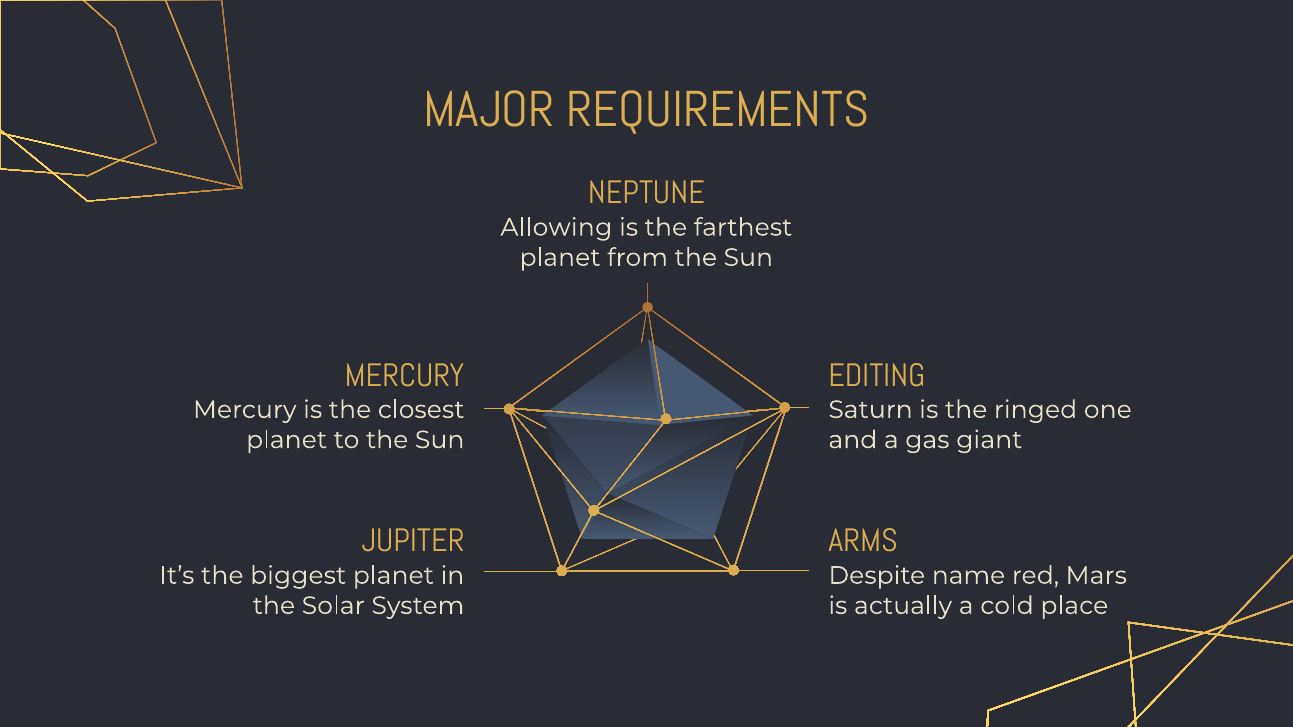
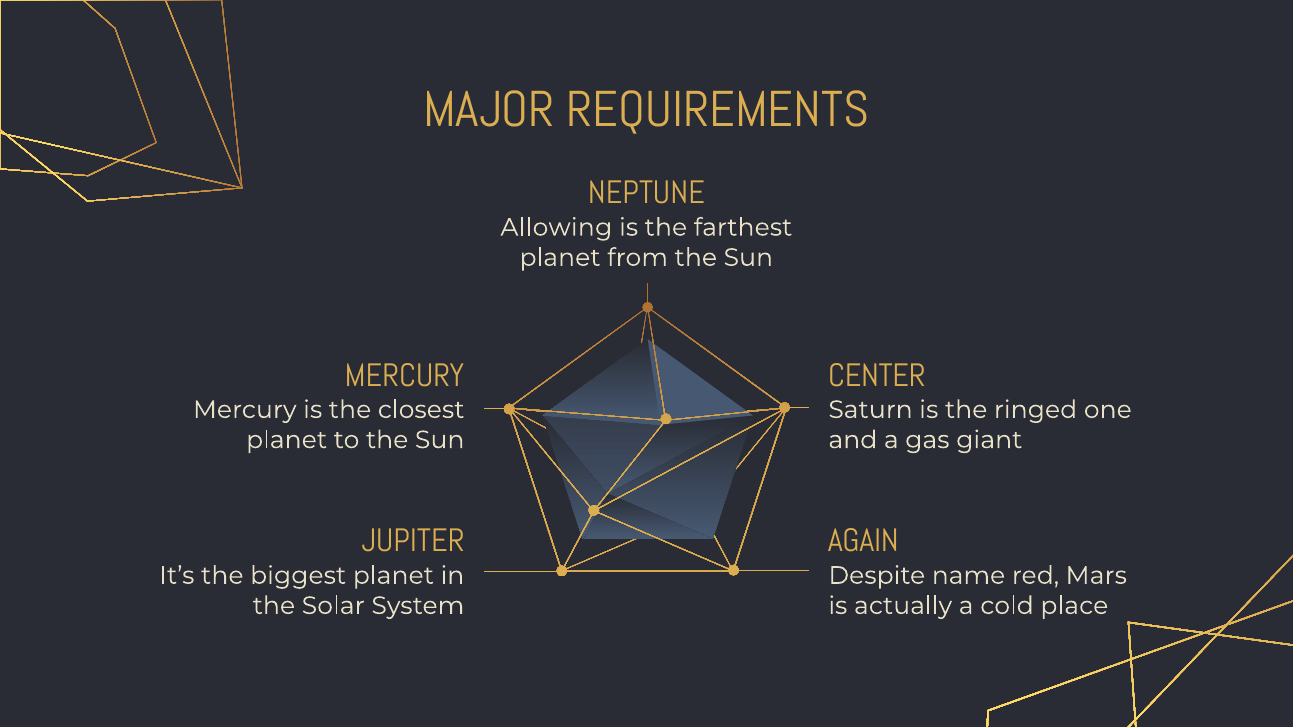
EDITING: EDITING -> CENTER
ARMS: ARMS -> AGAIN
